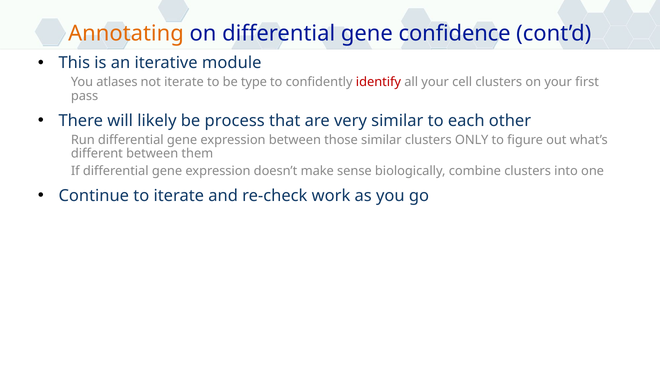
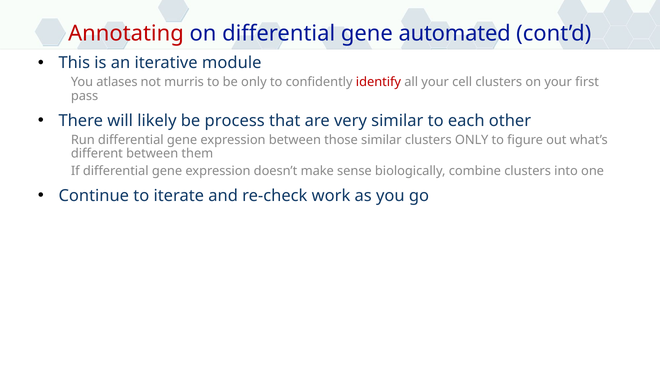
Annotating colour: orange -> red
confidence: confidence -> automated
not iterate: iterate -> murris
be type: type -> only
